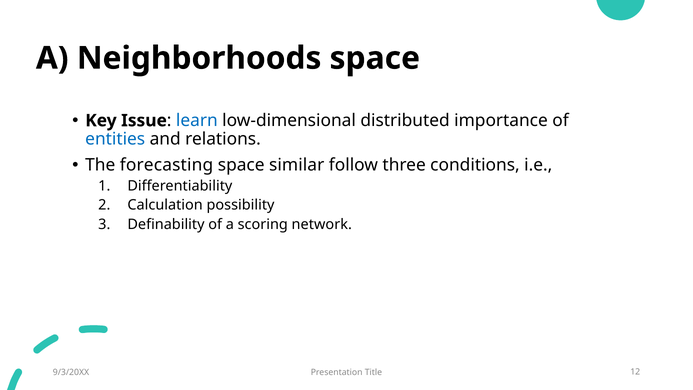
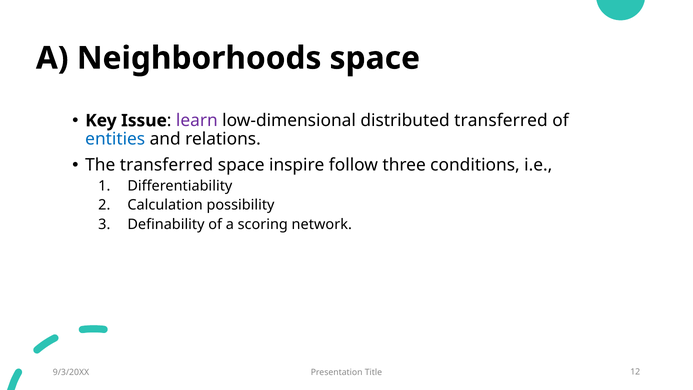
learn colour: blue -> purple
distributed importance: importance -> transferred
The forecasting: forecasting -> transferred
similar: similar -> inspire
